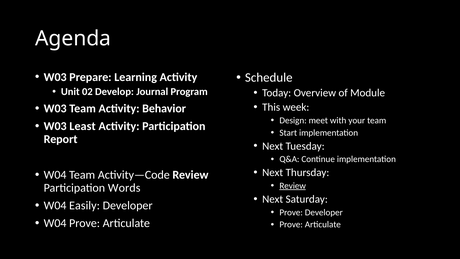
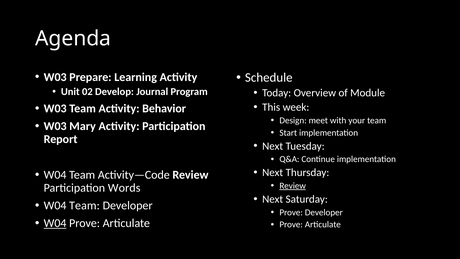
Least: Least -> Mary
Easily at (85, 205): Easily -> Team
W04 at (55, 223) underline: none -> present
